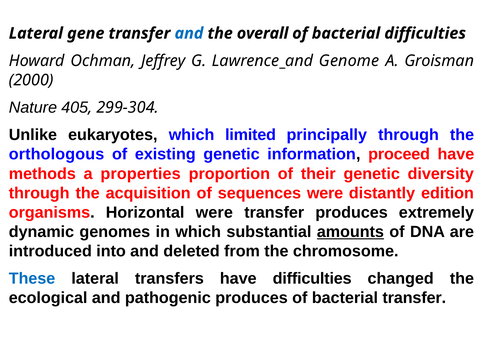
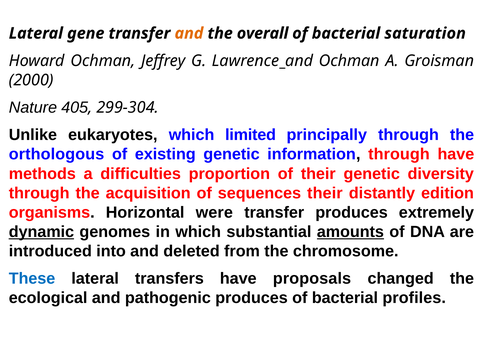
and at (189, 33) colour: blue -> orange
bacterial difficulties: difficulties -> saturation
and Genome: Genome -> Ochman
information proceed: proceed -> through
properties: properties -> difficulties
sequences were: were -> their
dynamic underline: none -> present
have difficulties: difficulties -> proposals
bacterial transfer: transfer -> profiles
